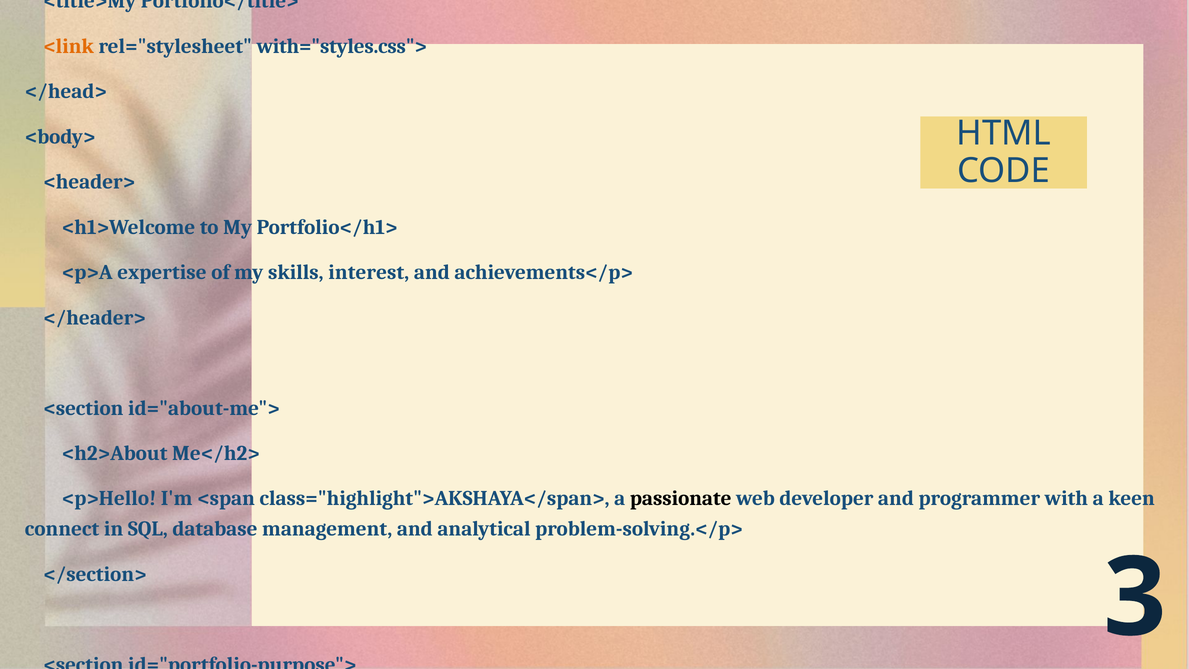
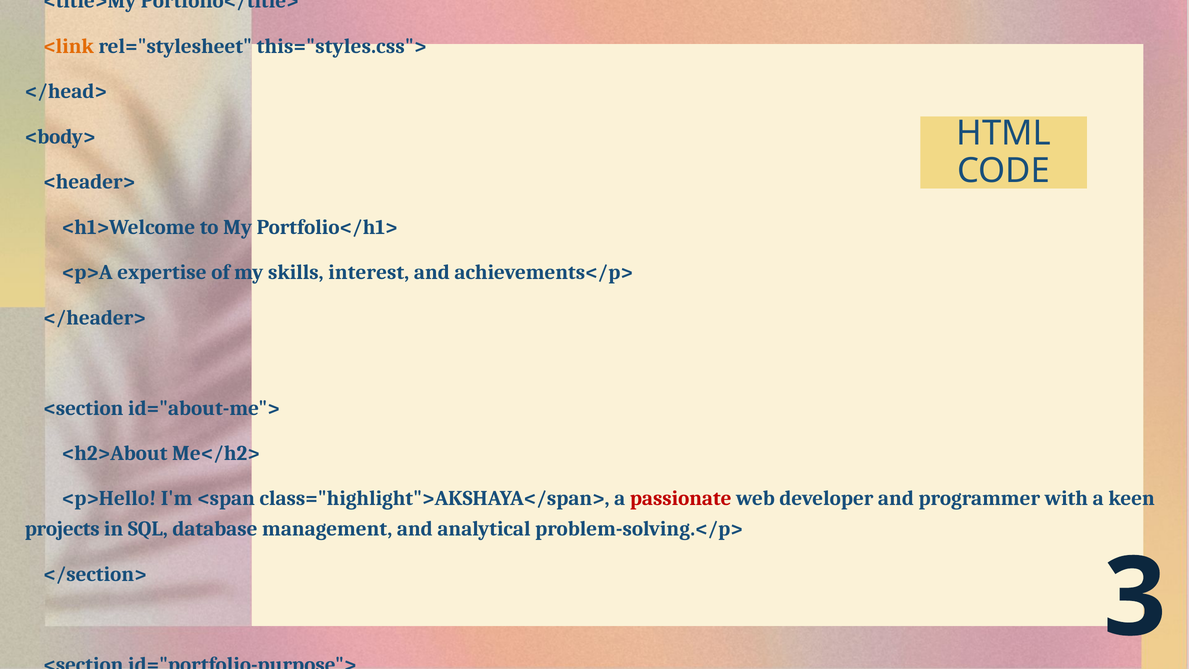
with="styles.css">: with="styles.css"> -> this="styles.css">
passionate colour: black -> red
connect at (62, 529): connect -> projects
